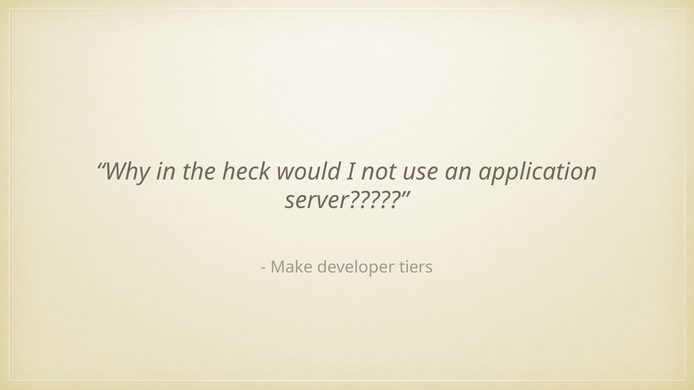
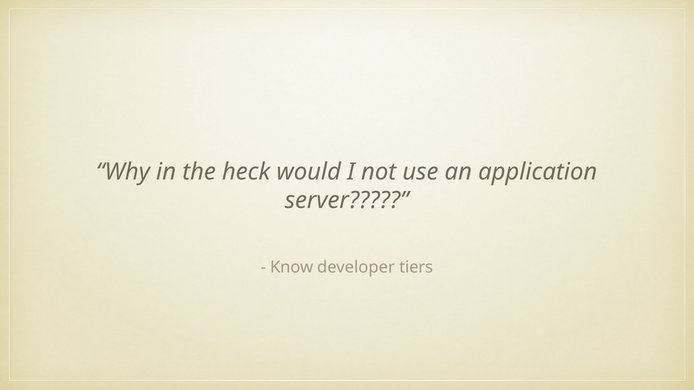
Make: Make -> Know
